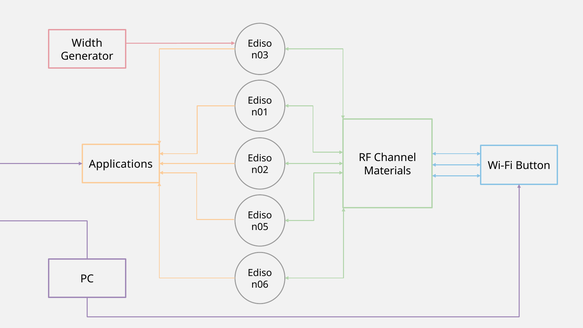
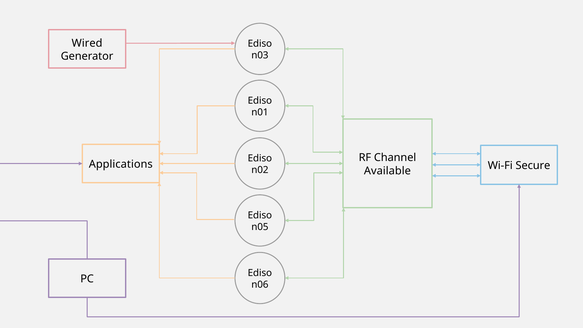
Width: Width -> Wired
Materials: Materials -> Available
Button: Button -> Secure
